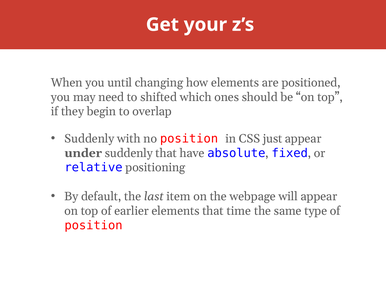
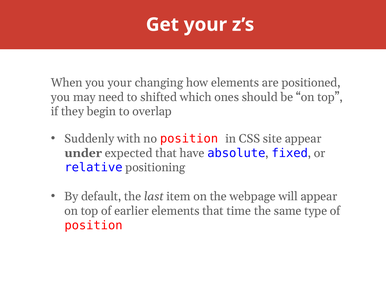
you until: until -> your
just: just -> site
under suddenly: suddenly -> expected
